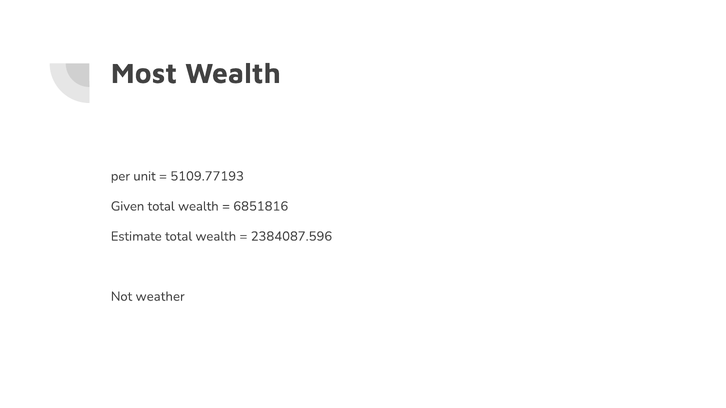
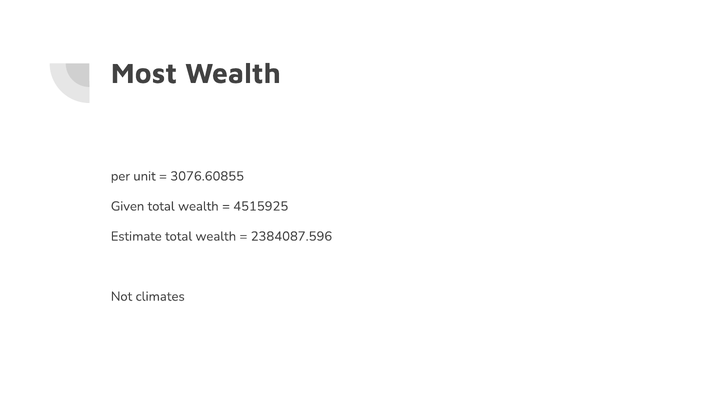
5109.77193: 5109.77193 -> 3076.60855
6851816: 6851816 -> 4515925
weather: weather -> climates
